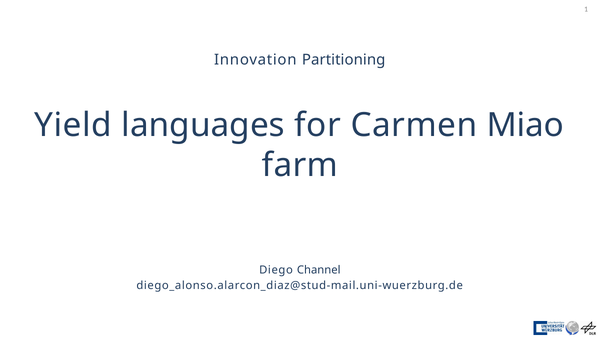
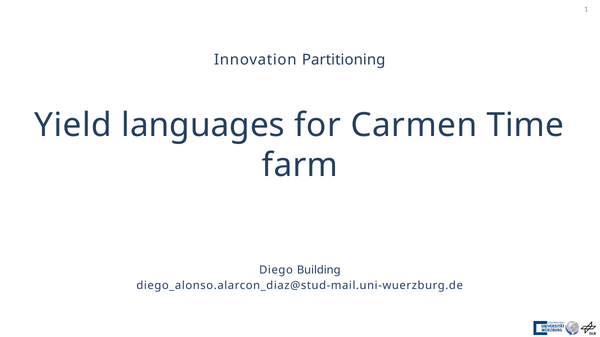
Miao: Miao -> Time
Channel: Channel -> Building
